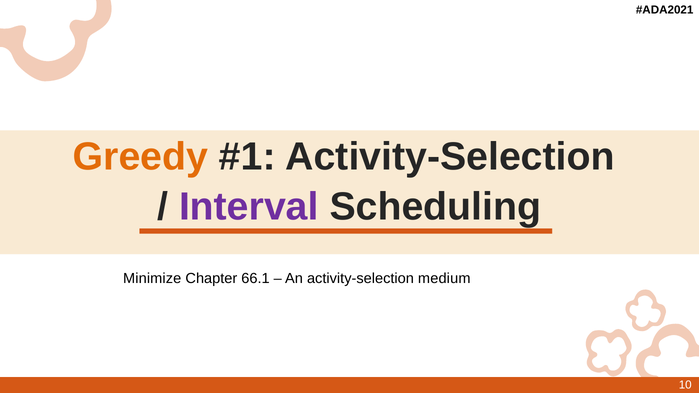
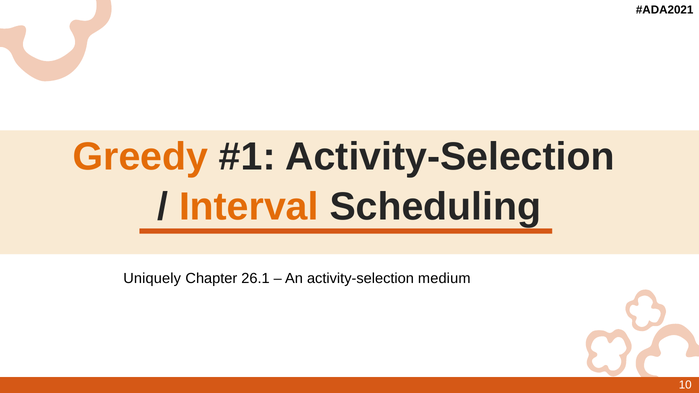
Interval colour: purple -> orange
Minimize: Minimize -> Uniquely
66.1: 66.1 -> 26.1
